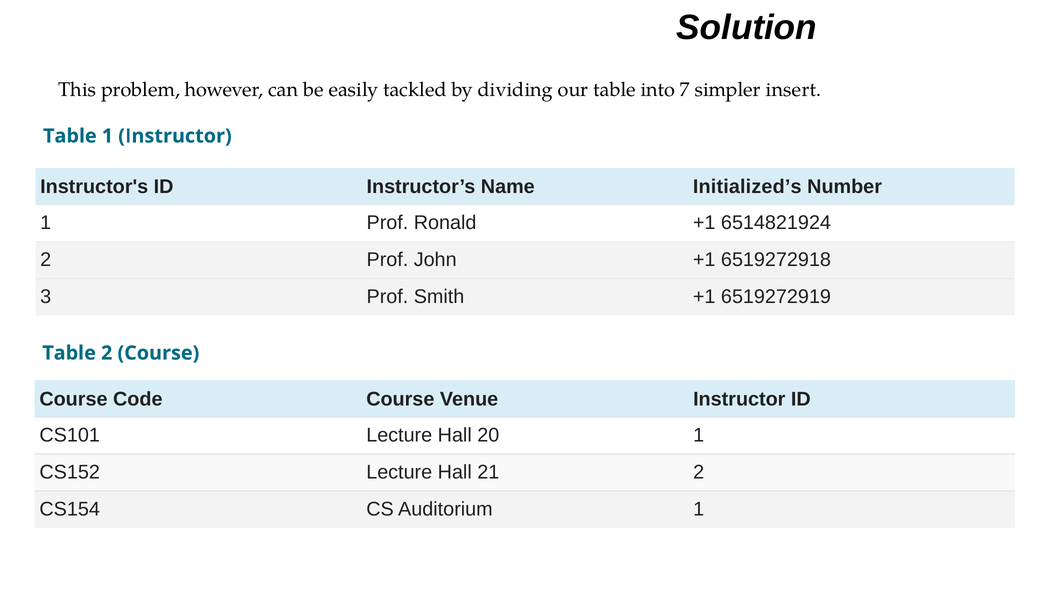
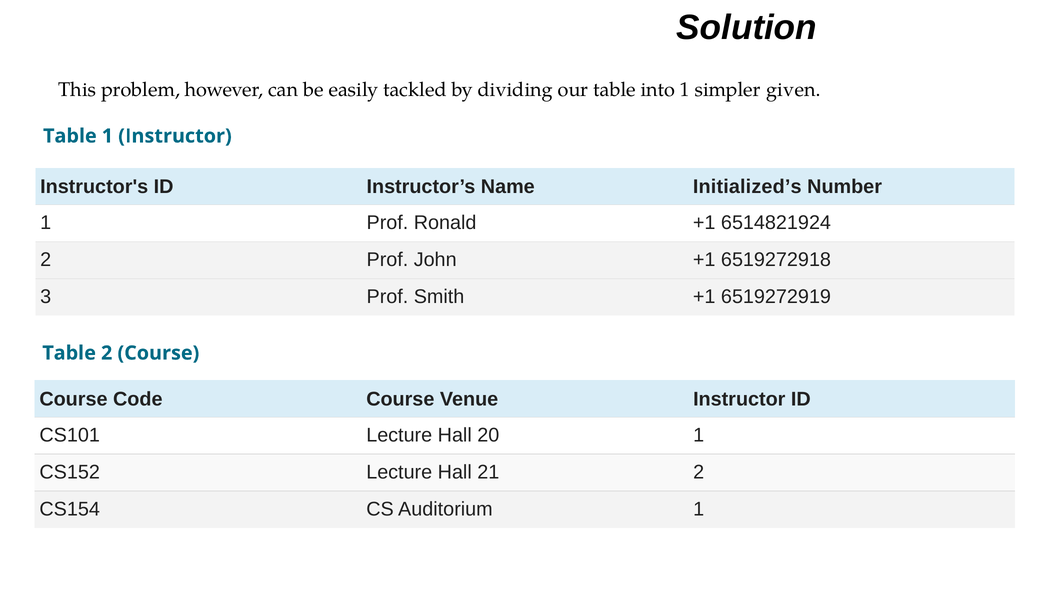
into 7: 7 -> 1
insert: insert -> given
